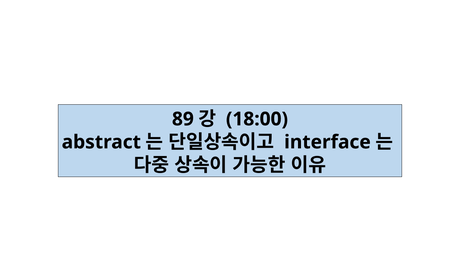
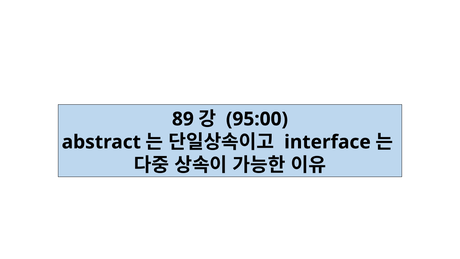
18:00: 18:00 -> 95:00
